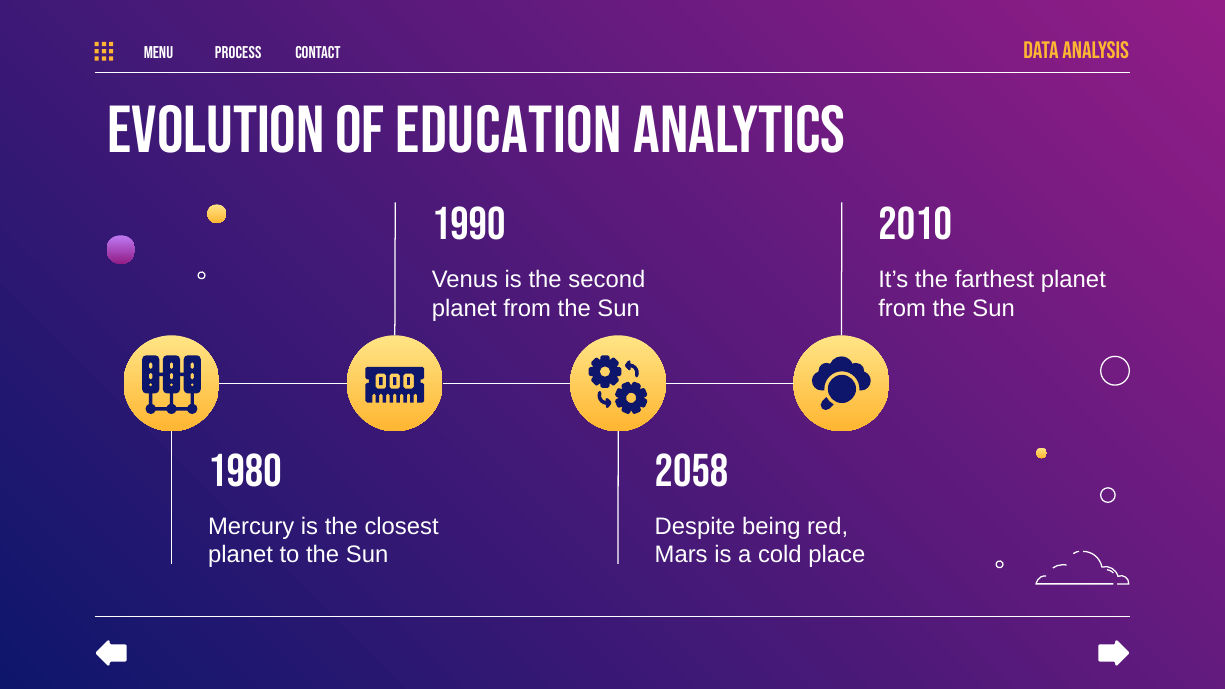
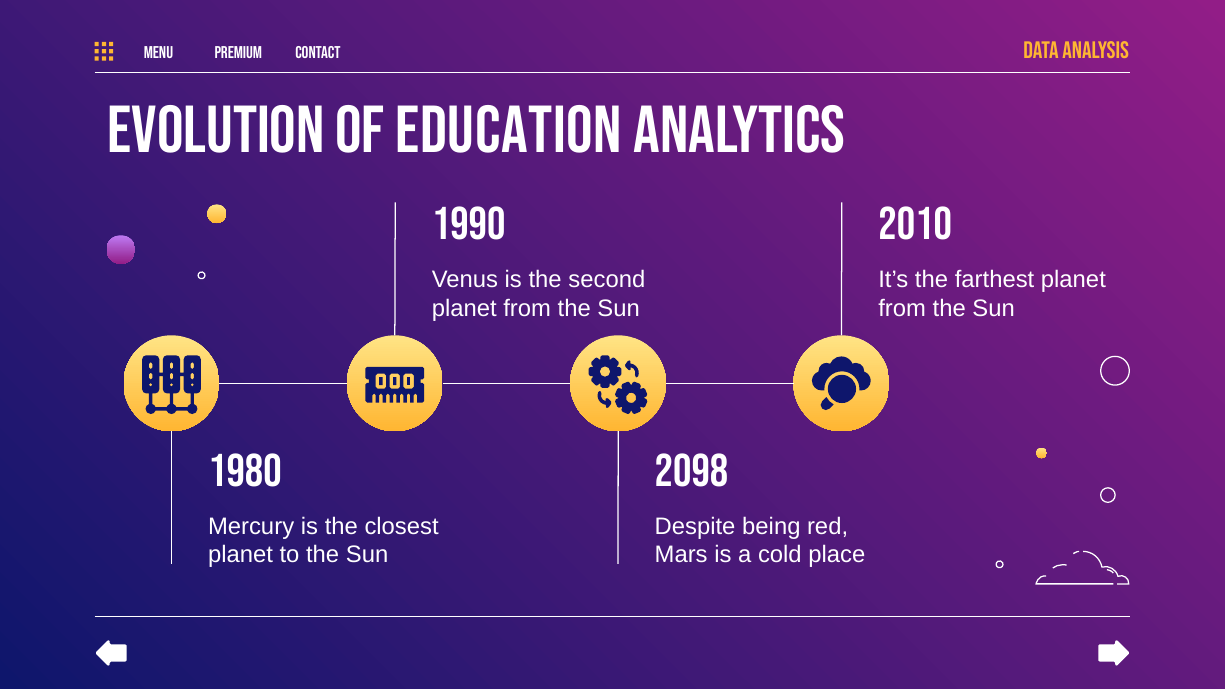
PROCESS: PROCESS -> PREMIUM
2058: 2058 -> 2098
